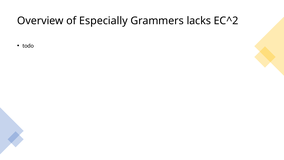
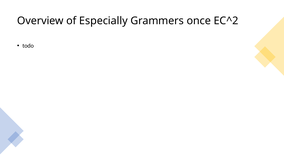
lacks: lacks -> once
